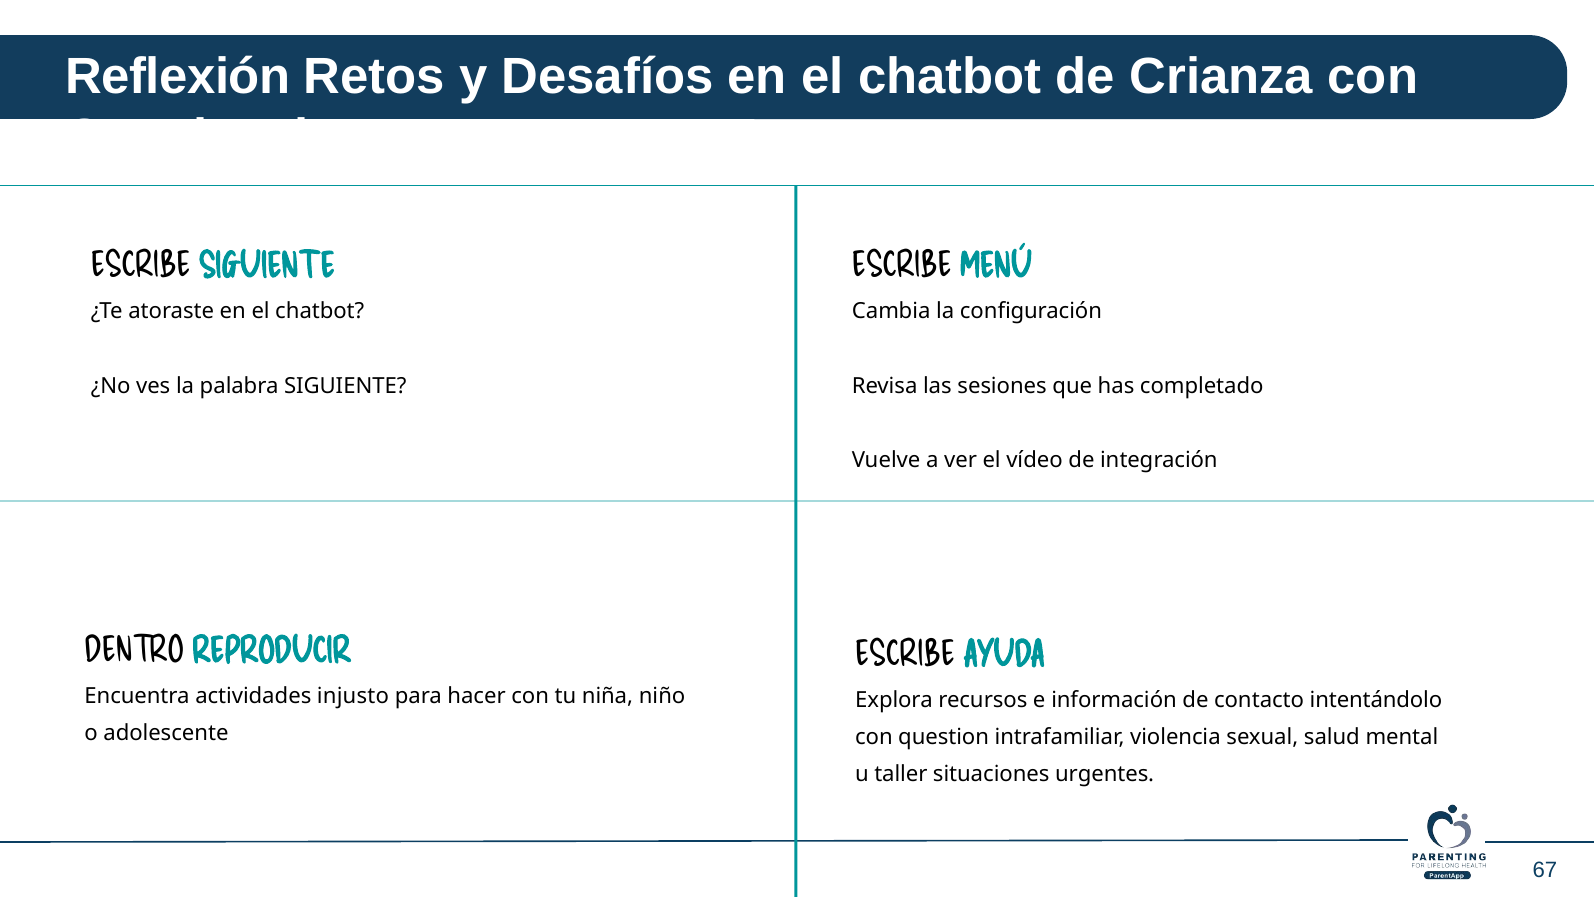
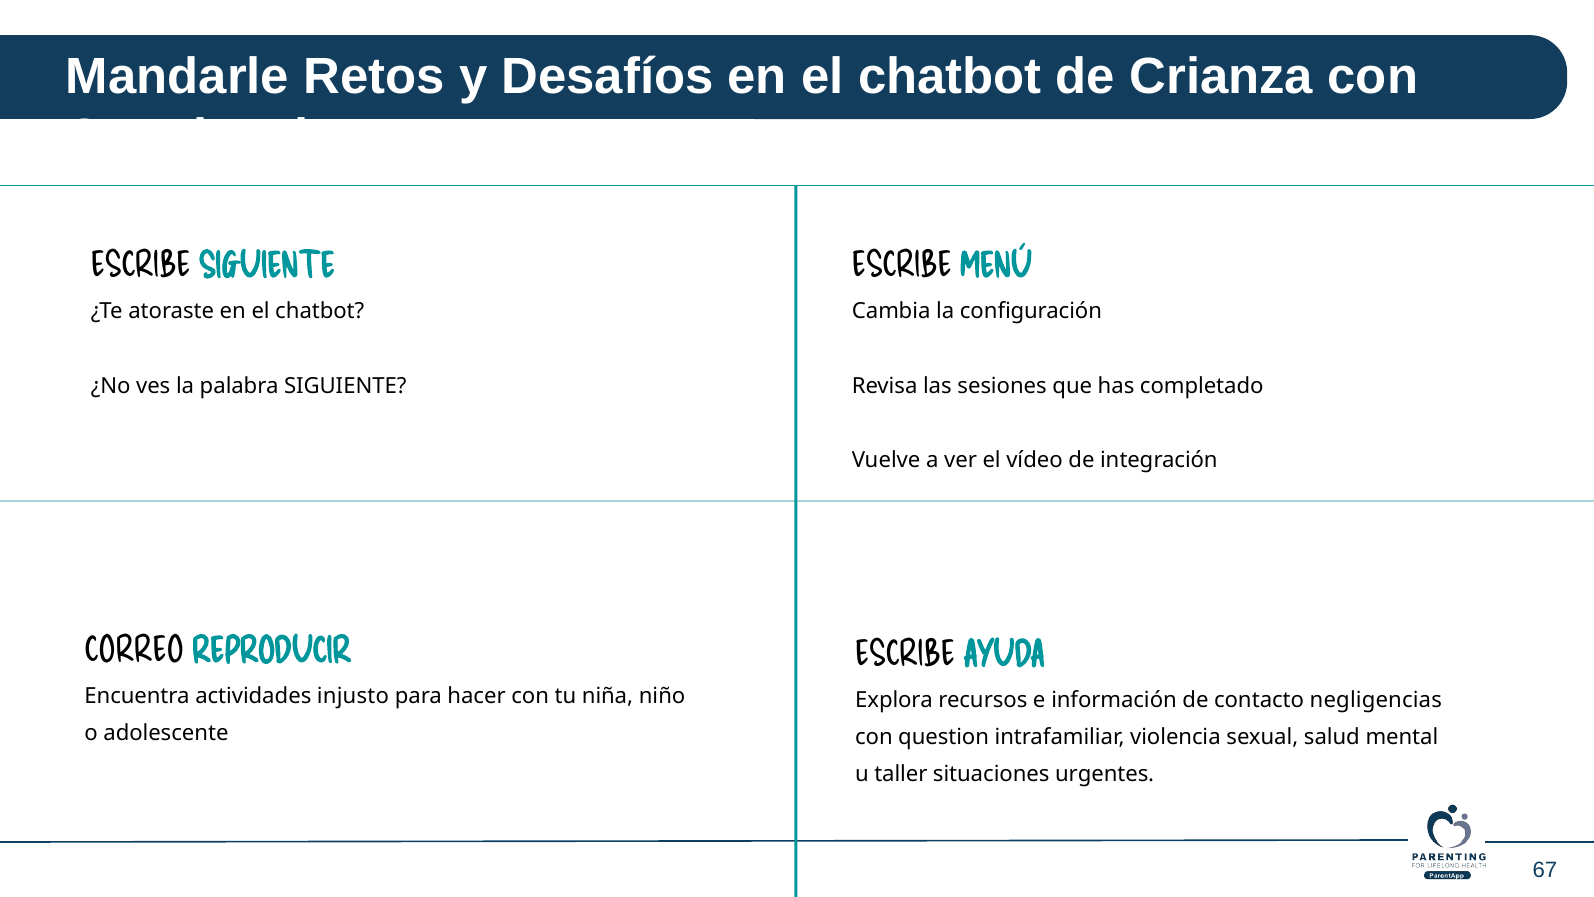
Reflexión: Reflexión -> Mandarle
DENTRO: DENTRO -> CORREO
intentándolo: intentándolo -> negligencias
